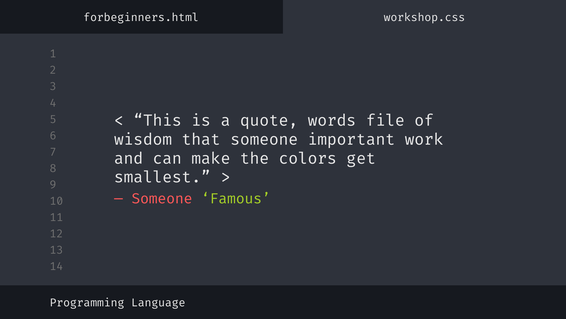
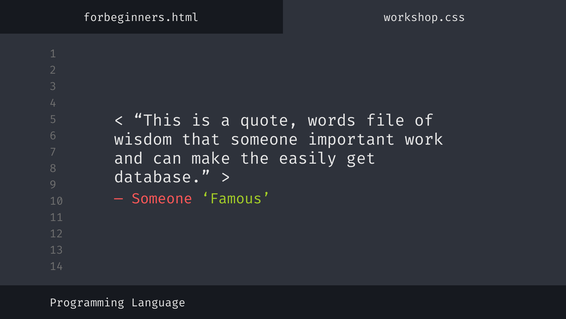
colors: colors -> easily
smallest: smallest -> database
